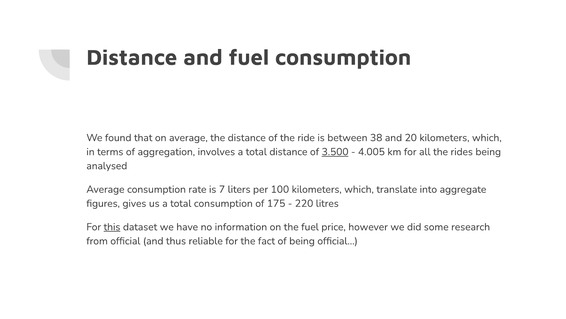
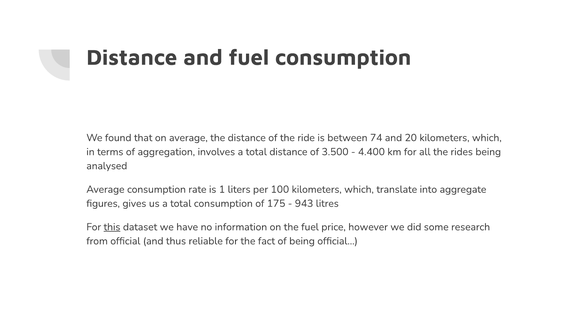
38: 38 -> 74
3.500 underline: present -> none
4.005: 4.005 -> 4.400
7: 7 -> 1
220: 220 -> 943
